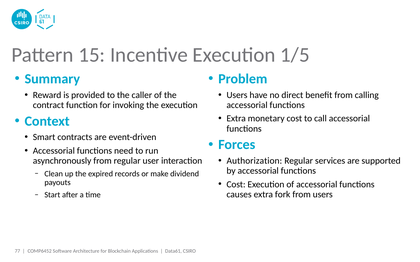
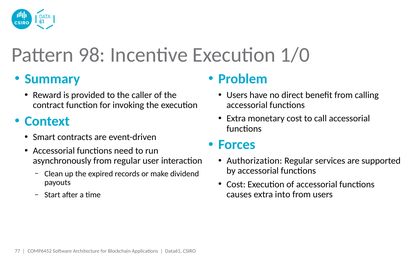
15: 15 -> 98
1/5: 1/5 -> 1/0
fork: fork -> into
